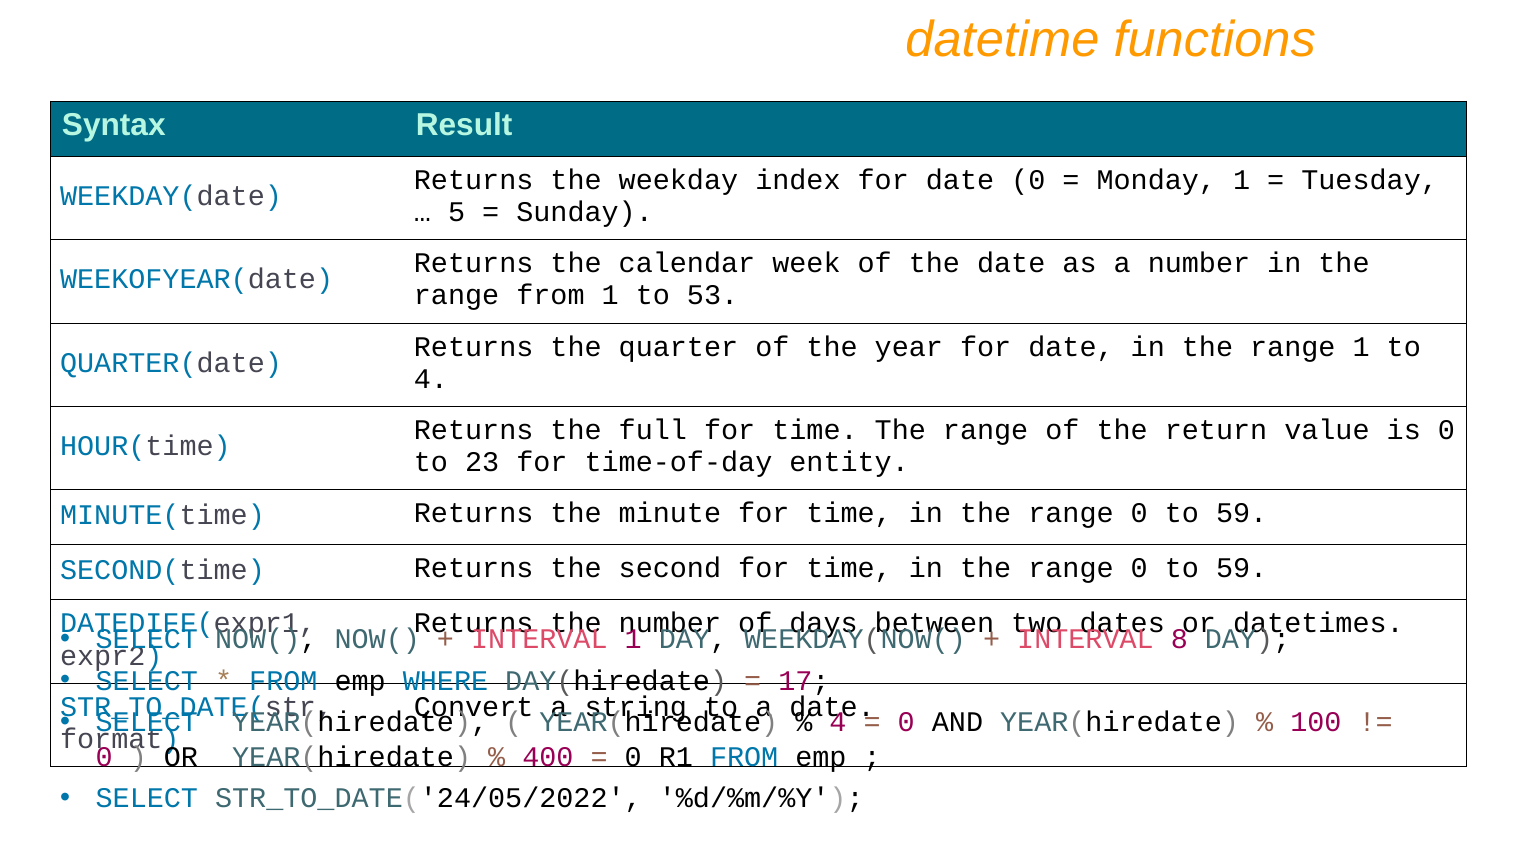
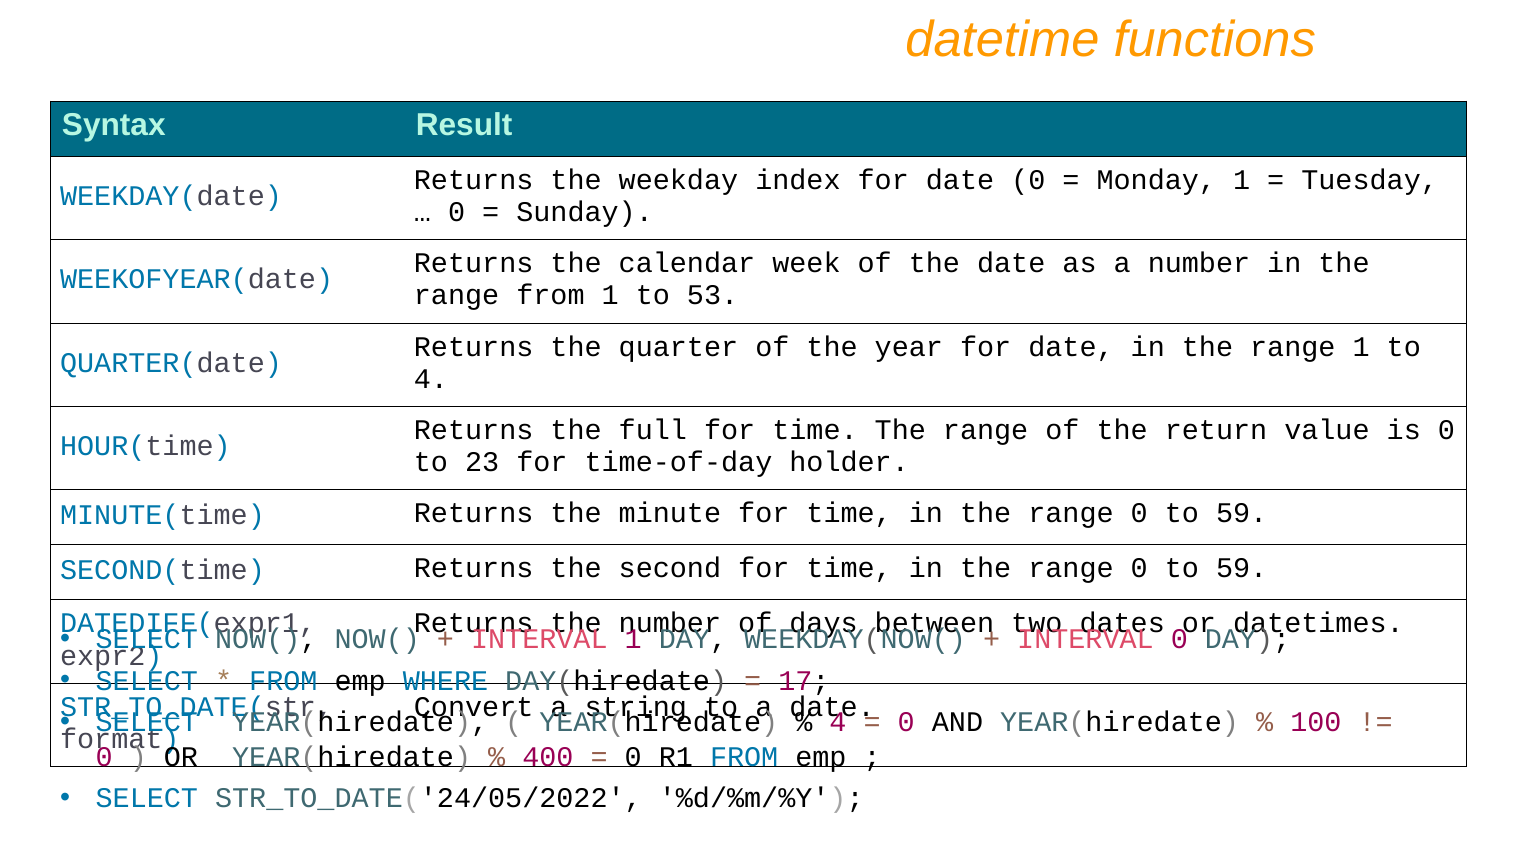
5 at (457, 212): 5 -> 0
entity: entity -> holder
8 at (1179, 639): 8 -> 0
